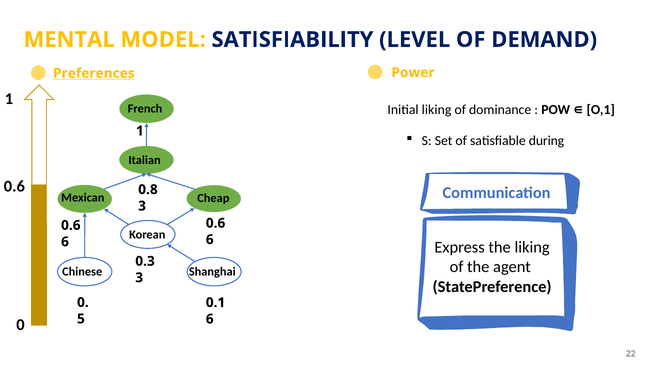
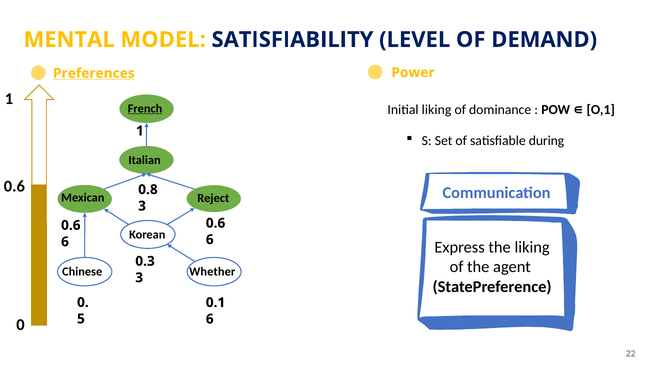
French underline: none -> present
Cheap: Cheap -> Reject
Shanghai: Shanghai -> Whether
